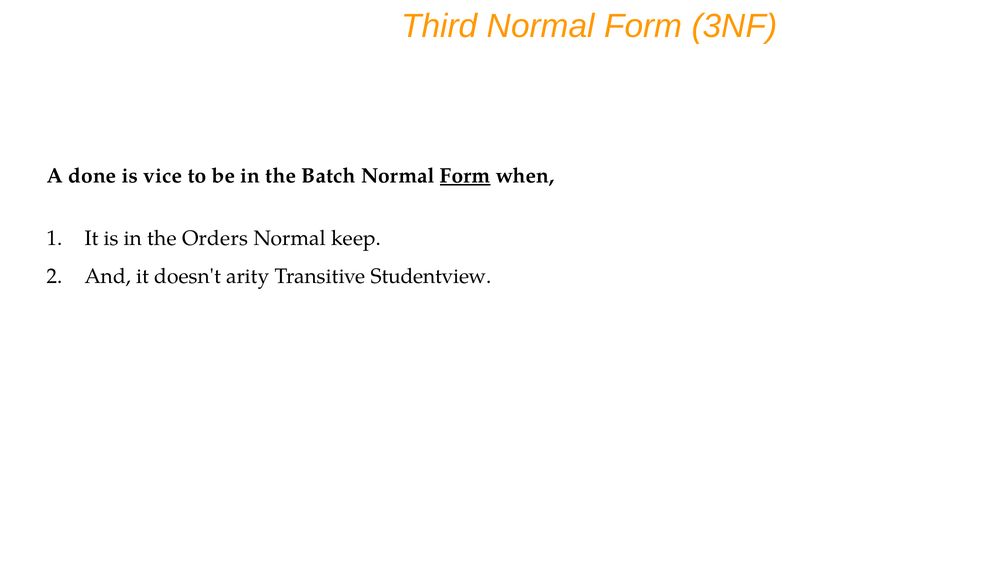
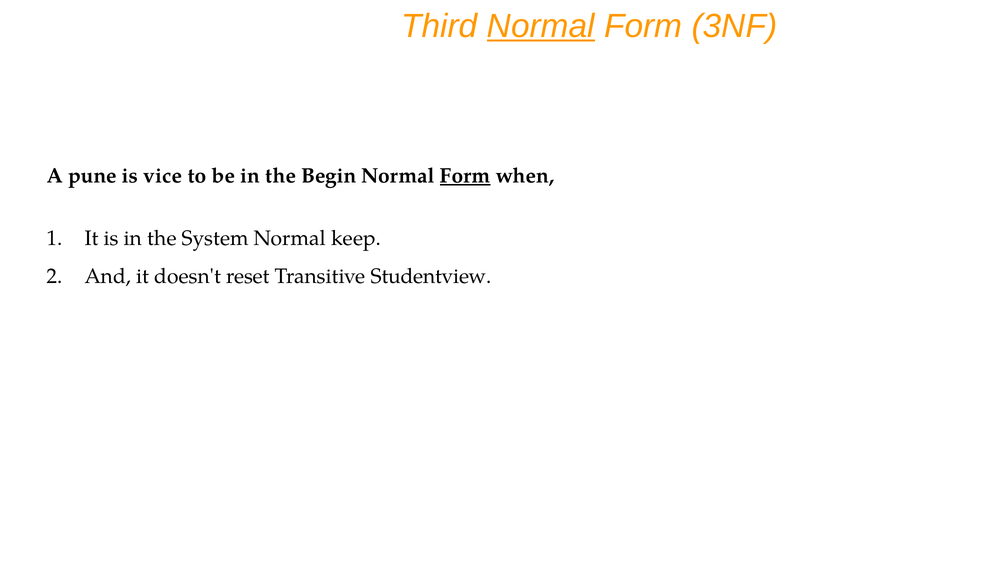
Normal at (541, 26) underline: none -> present
done: done -> pune
Batch: Batch -> Begin
Orders: Orders -> System
arity: arity -> reset
